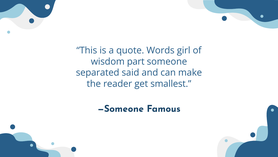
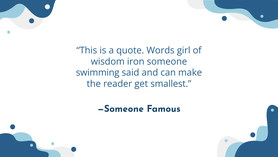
part: part -> iron
separated: separated -> swimming
